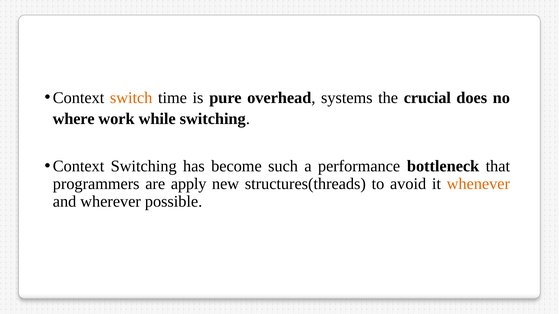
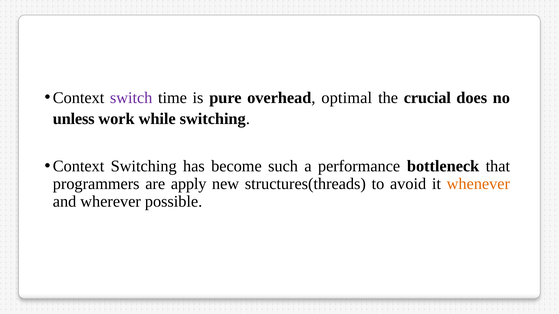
switch colour: orange -> purple
systems: systems -> optimal
where: where -> unless
